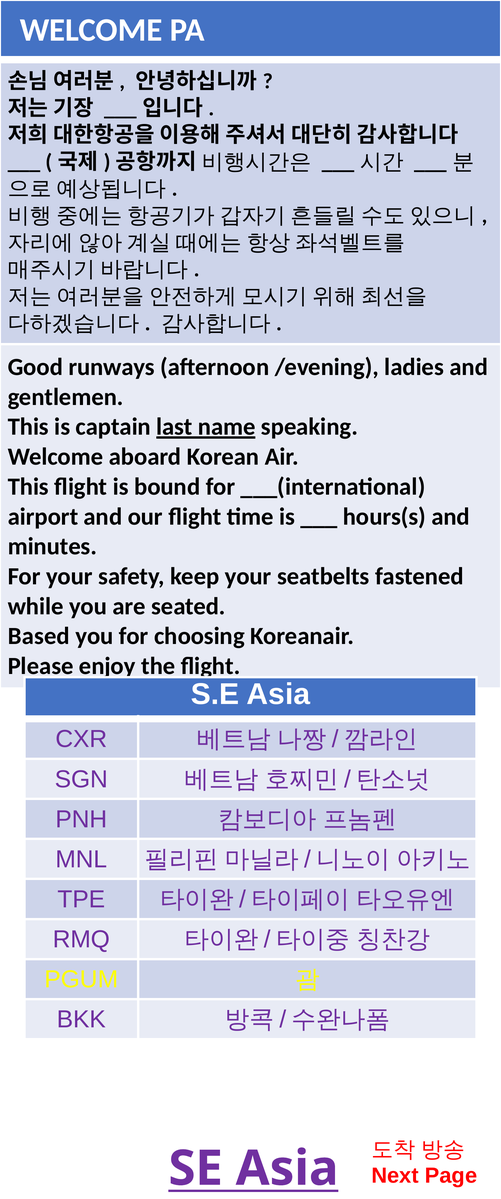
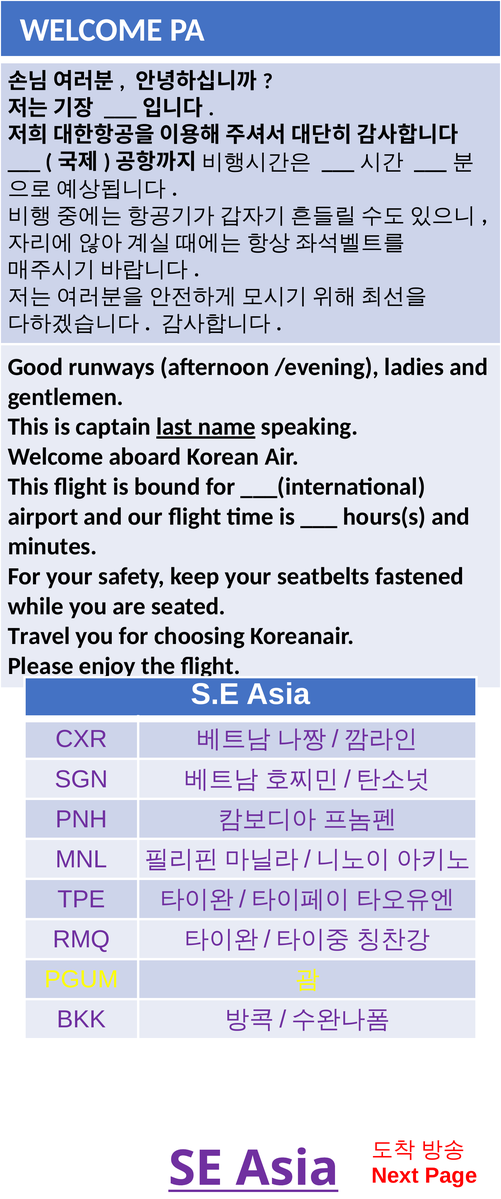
Based: Based -> Travel
